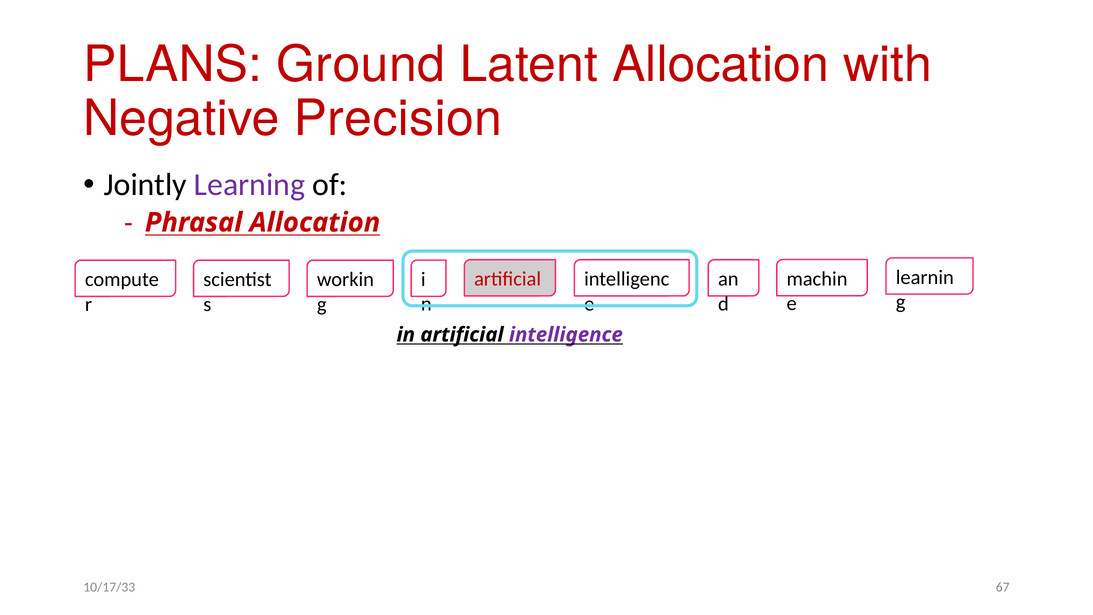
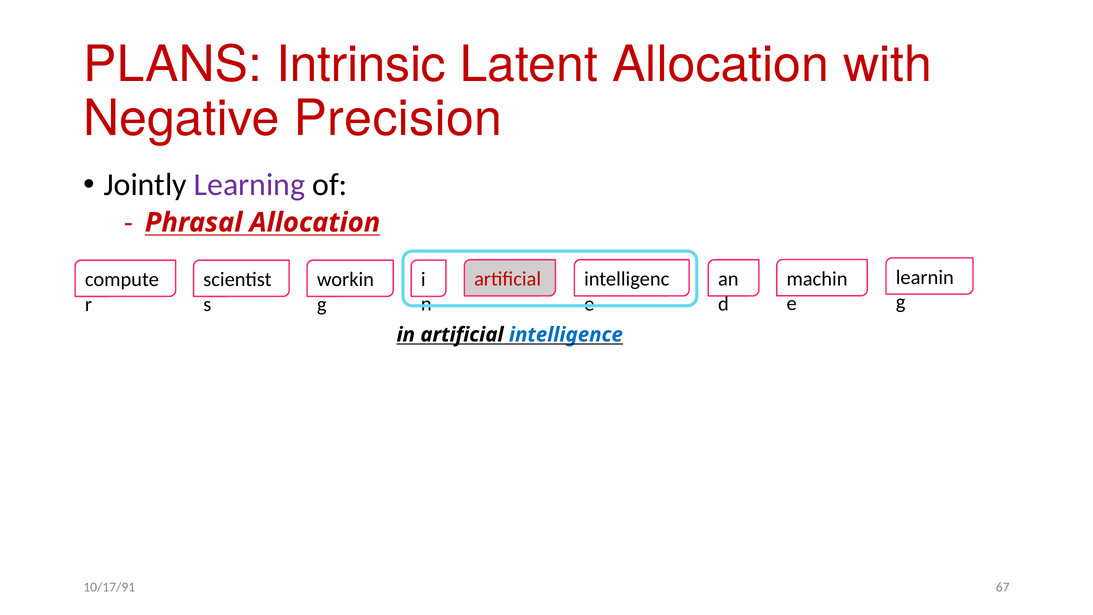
Ground: Ground -> Intrinsic
intelligence colour: purple -> blue
10/17/33: 10/17/33 -> 10/17/91
